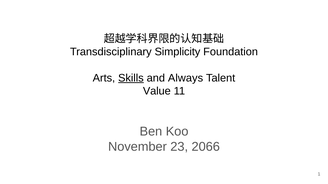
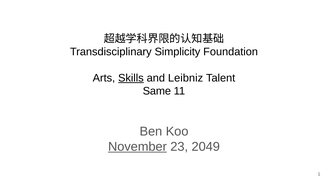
Always: Always -> Leibniz
Value: Value -> Same
November underline: none -> present
2066: 2066 -> 2049
